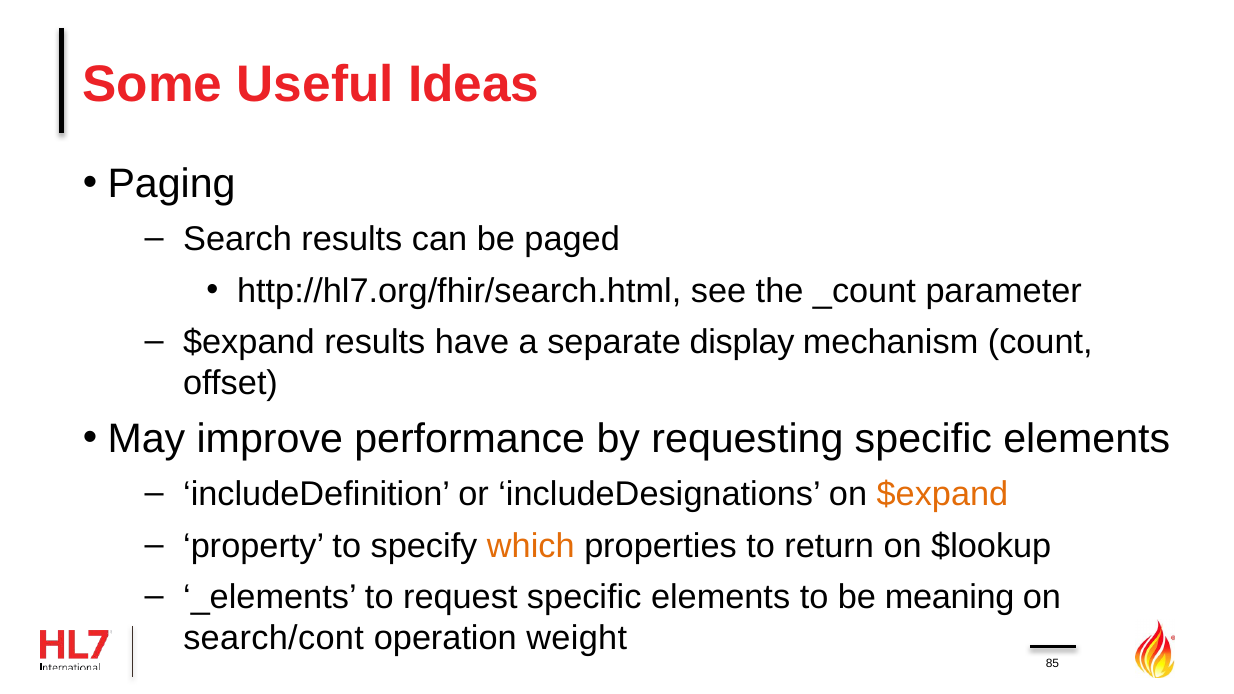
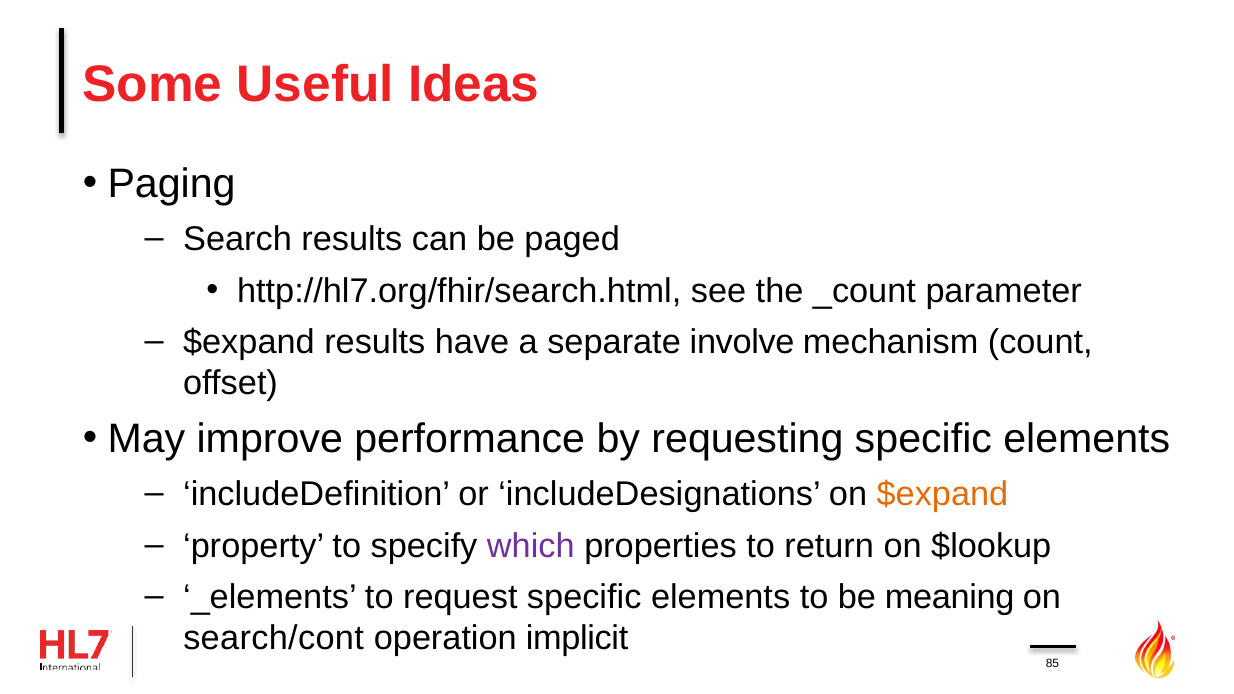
display: display -> involve
which colour: orange -> purple
weight: weight -> implicit
